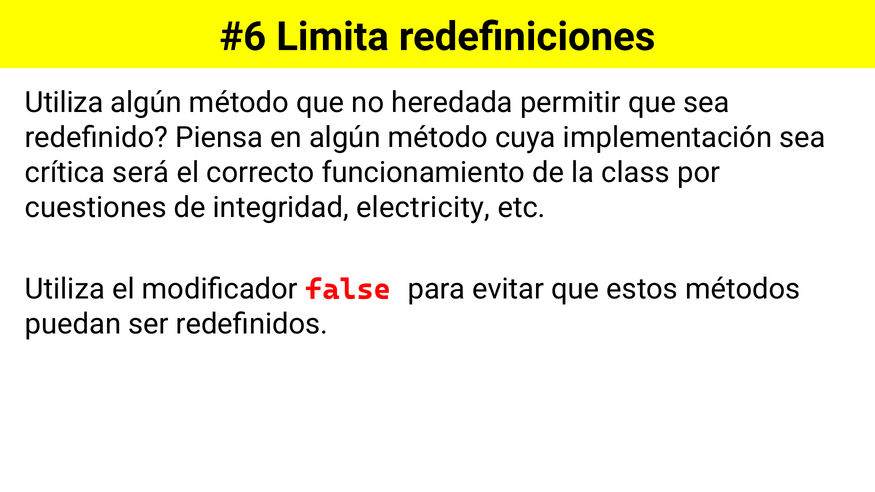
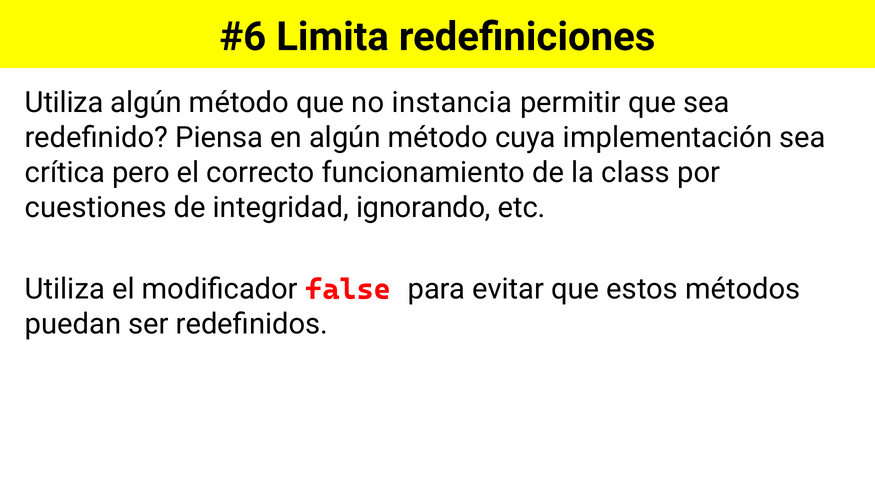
heredada: heredada -> instancia
será: será -> pero
electricity: electricity -> ignorando
